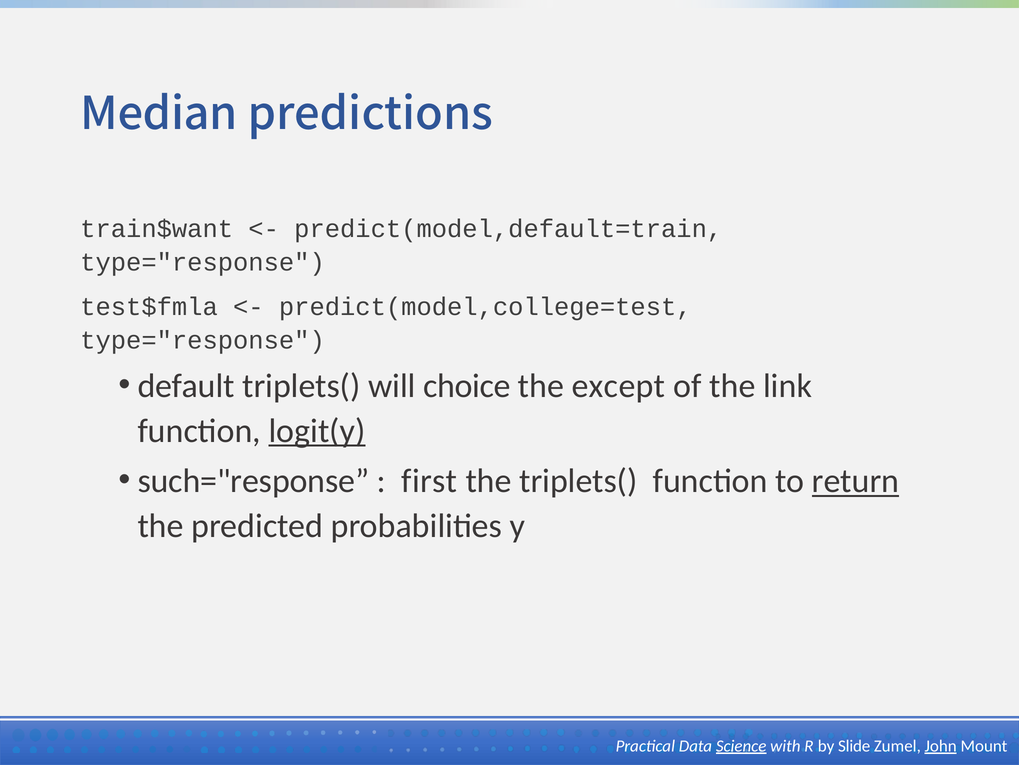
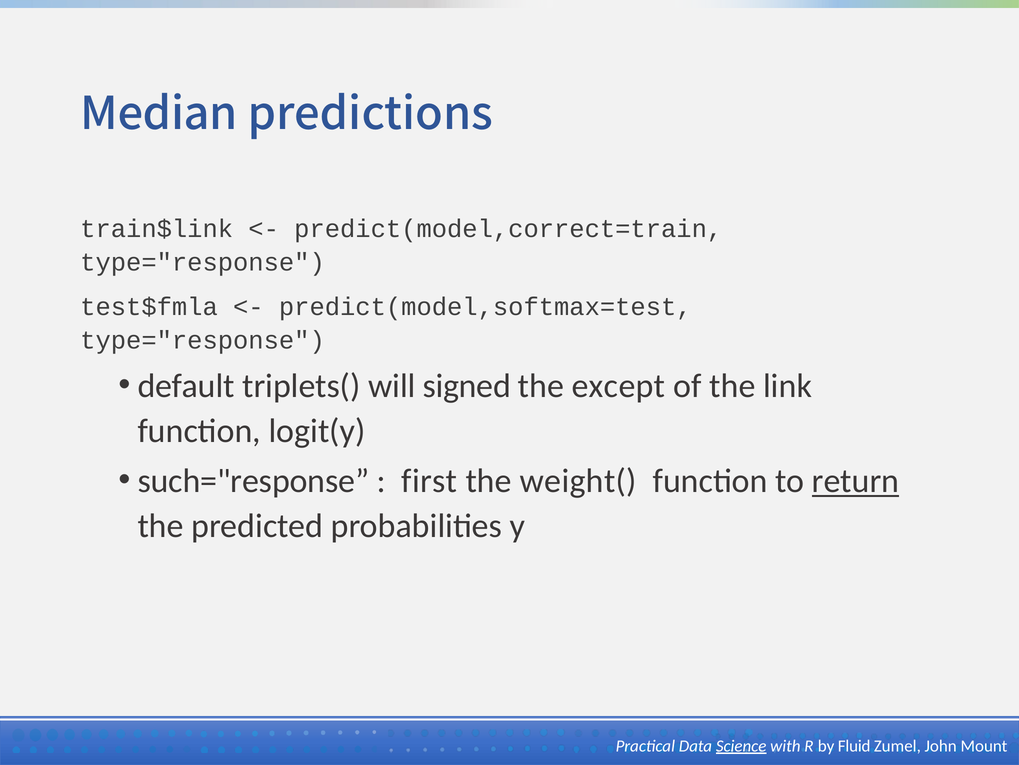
train$want: train$want -> train$link
predict(model,default=train: predict(model,default=train -> predict(model,correct=train
predict(model,college=test: predict(model,college=test -> predict(model,softmax=test
choice: choice -> signed
logit(y underline: present -> none
the triplets(: triplets( -> weight(
Slide: Slide -> Fluid
John underline: present -> none
